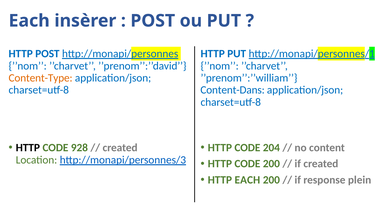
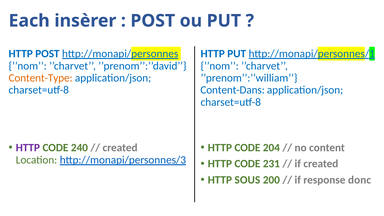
HTTP at (28, 148) colour: black -> purple
928: 928 -> 240
CODE 200: 200 -> 231
HTTP EACH: EACH -> SOUS
plein: plein -> donc
